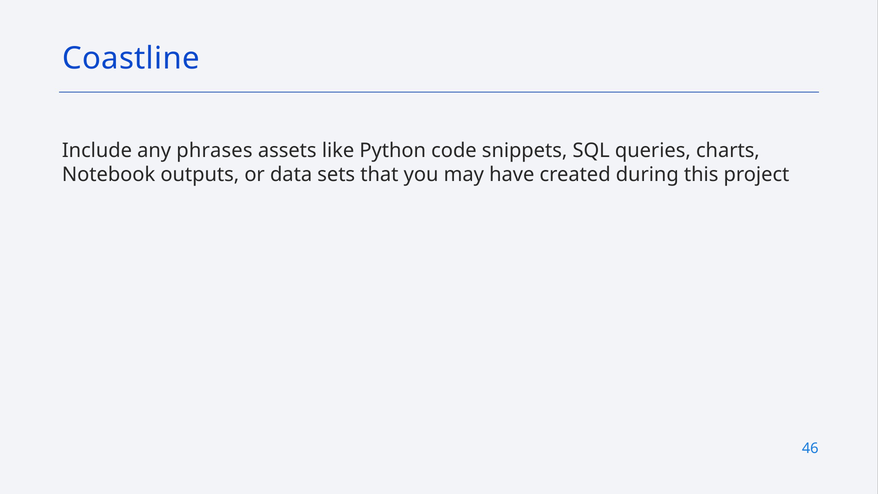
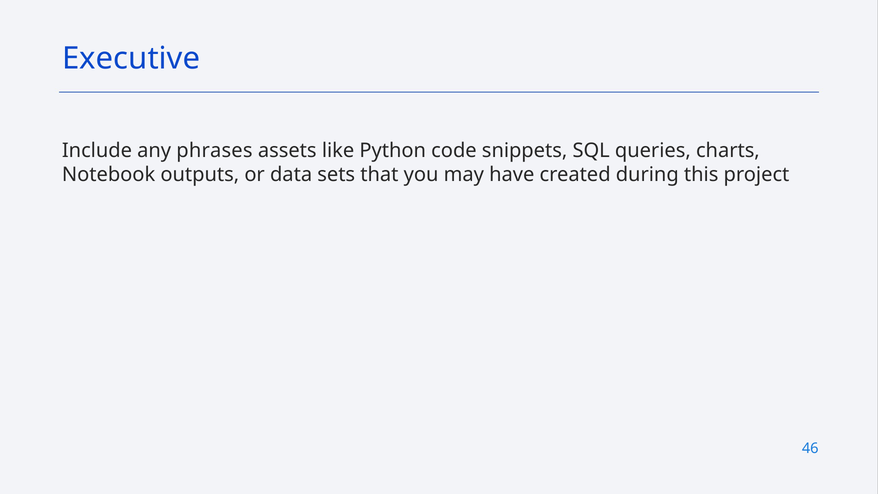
Coastline: Coastline -> Executive
